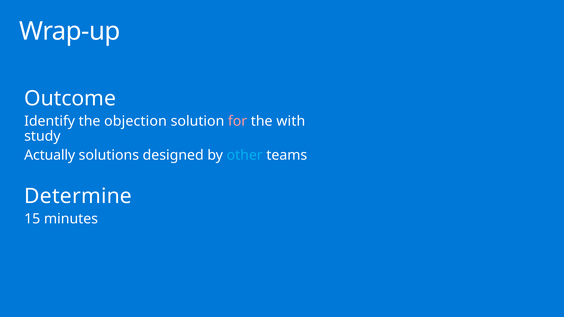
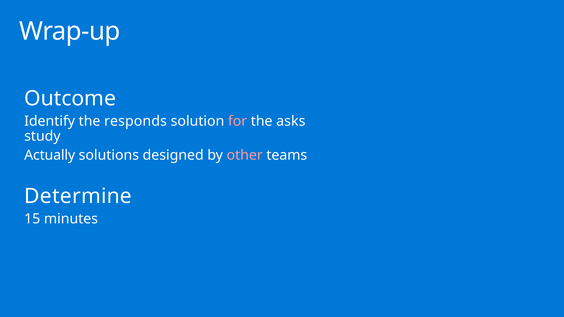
objection: objection -> responds
with: with -> asks
other colour: light blue -> pink
